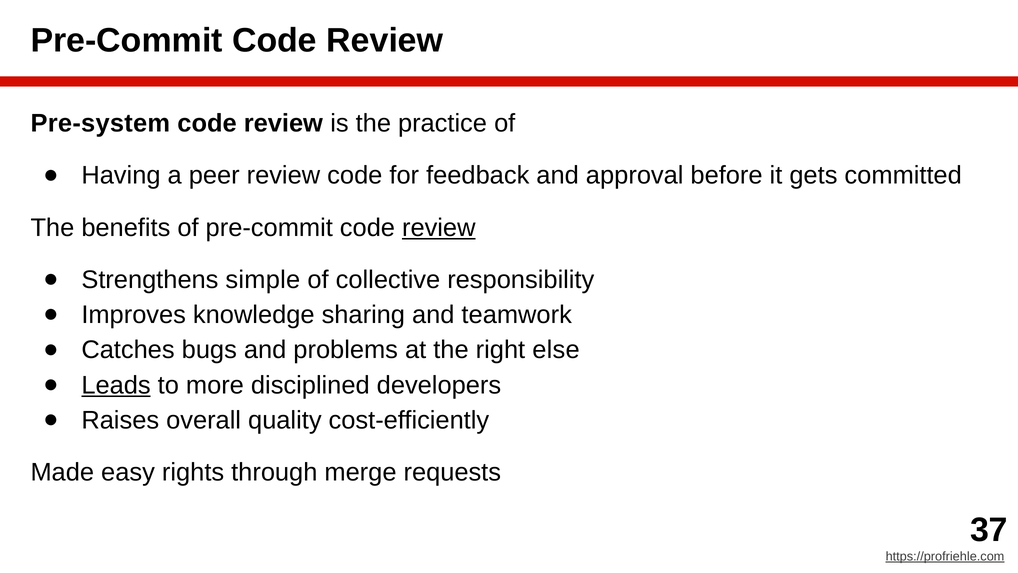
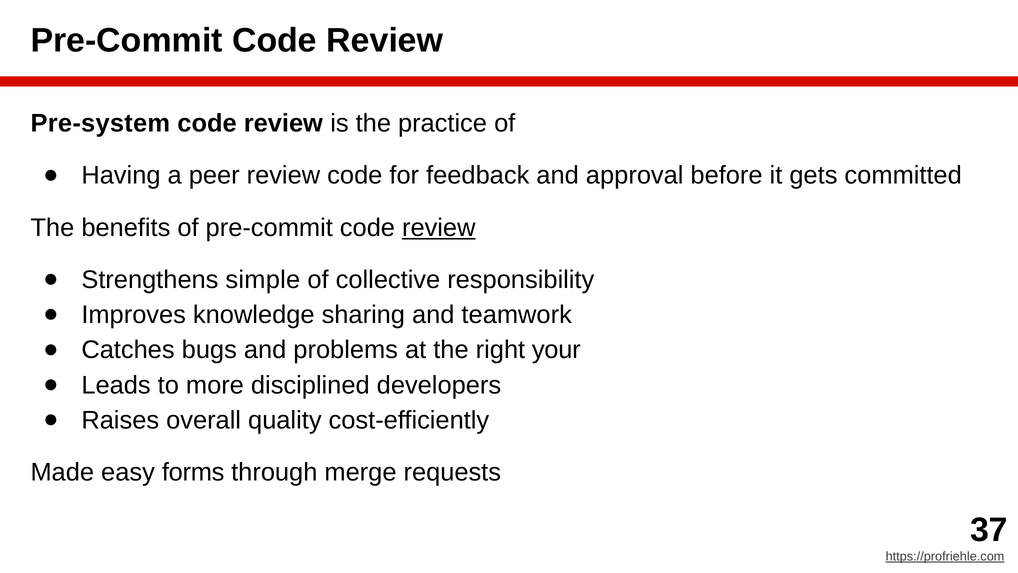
else: else -> your
Leads underline: present -> none
rights: rights -> forms
